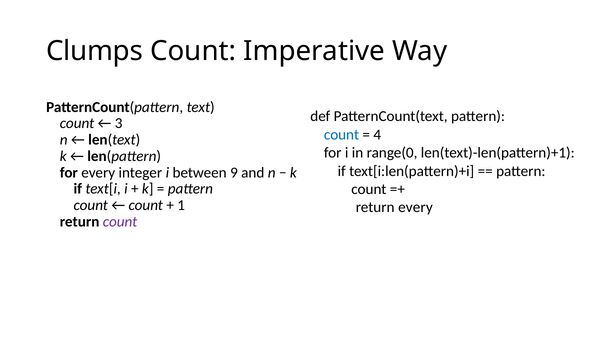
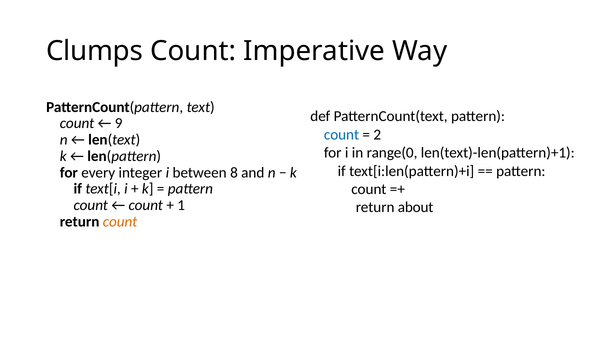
3: 3 -> 9
4: 4 -> 2
9: 9 -> 8
return every: every -> about
count at (120, 222) colour: purple -> orange
